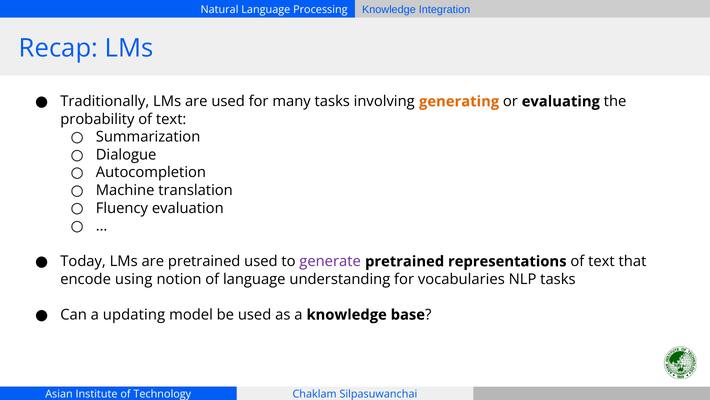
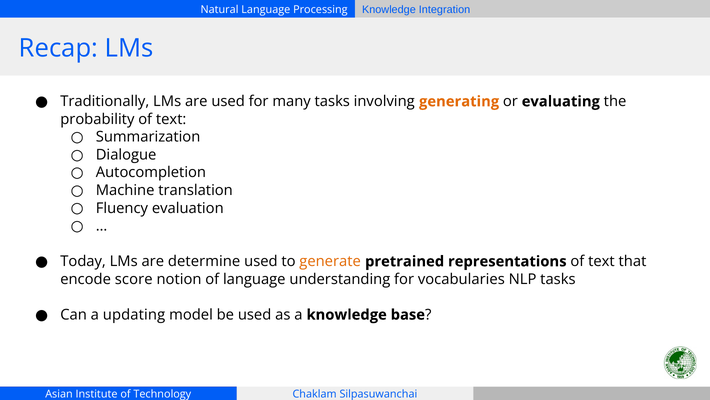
are pretrained: pretrained -> determine
generate colour: purple -> orange
using: using -> score
